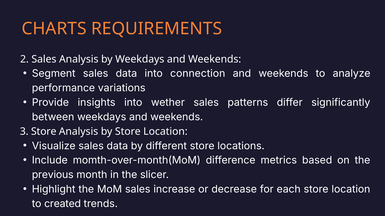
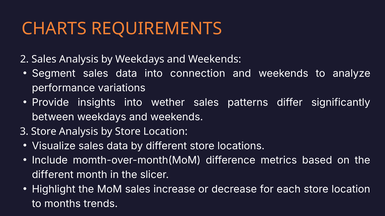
previous at (53, 175): previous -> different
created: created -> months
